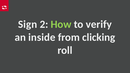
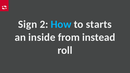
How colour: light green -> light blue
verify: verify -> starts
clicking: clicking -> instead
